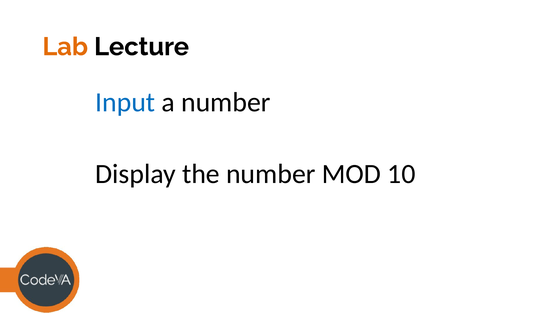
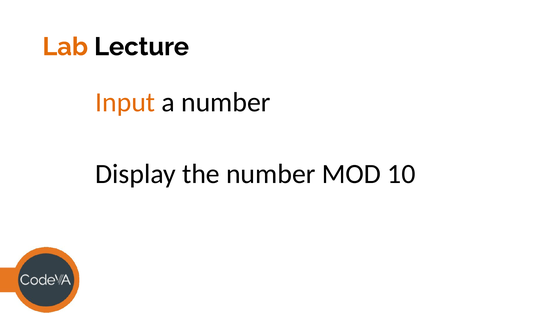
Input colour: blue -> orange
